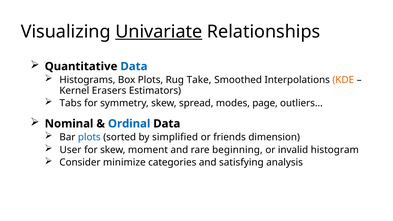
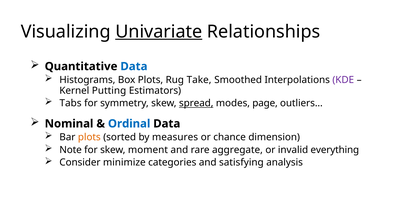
KDE colour: orange -> purple
Erasers: Erasers -> Putting
spread underline: none -> present
plots at (89, 137) colour: blue -> orange
simplified: simplified -> measures
friends: friends -> chance
User: User -> Note
beginning: beginning -> aggregate
histogram: histogram -> everything
